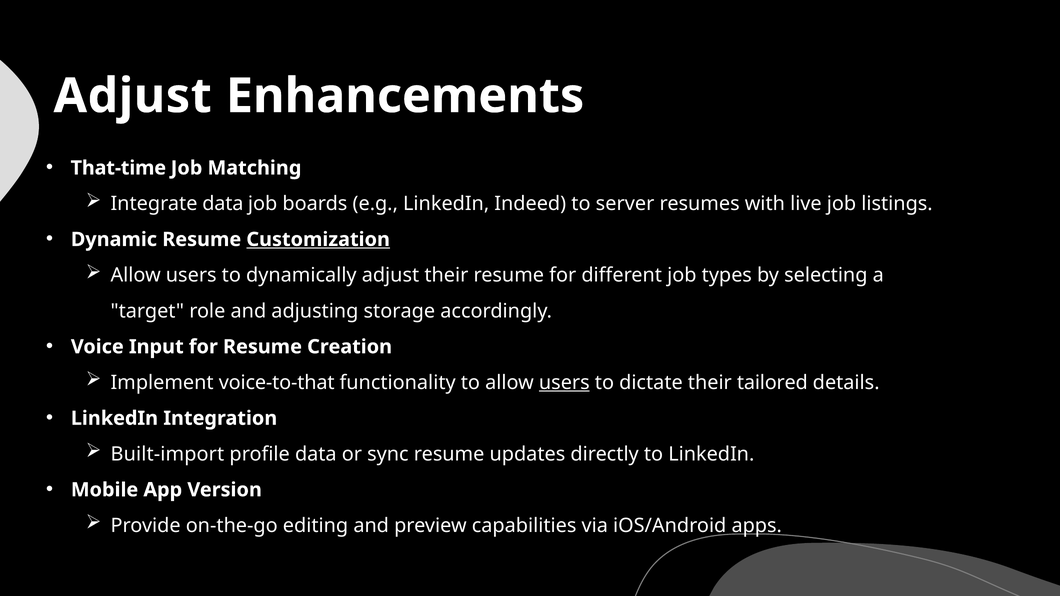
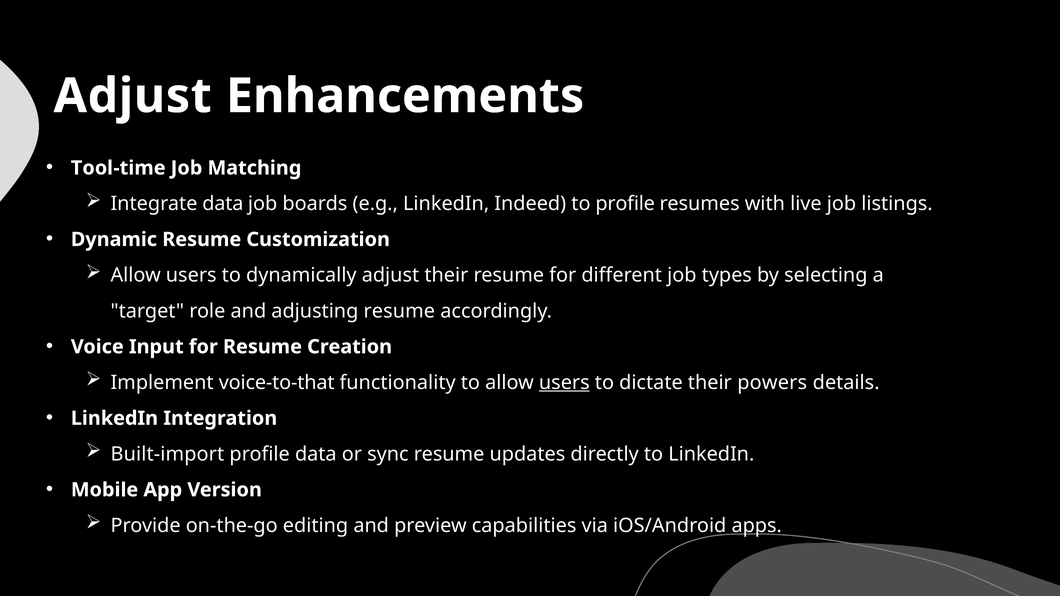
That-time: That-time -> Tool-time
to server: server -> profile
Customization underline: present -> none
adjusting storage: storage -> resume
tailored: tailored -> powers
